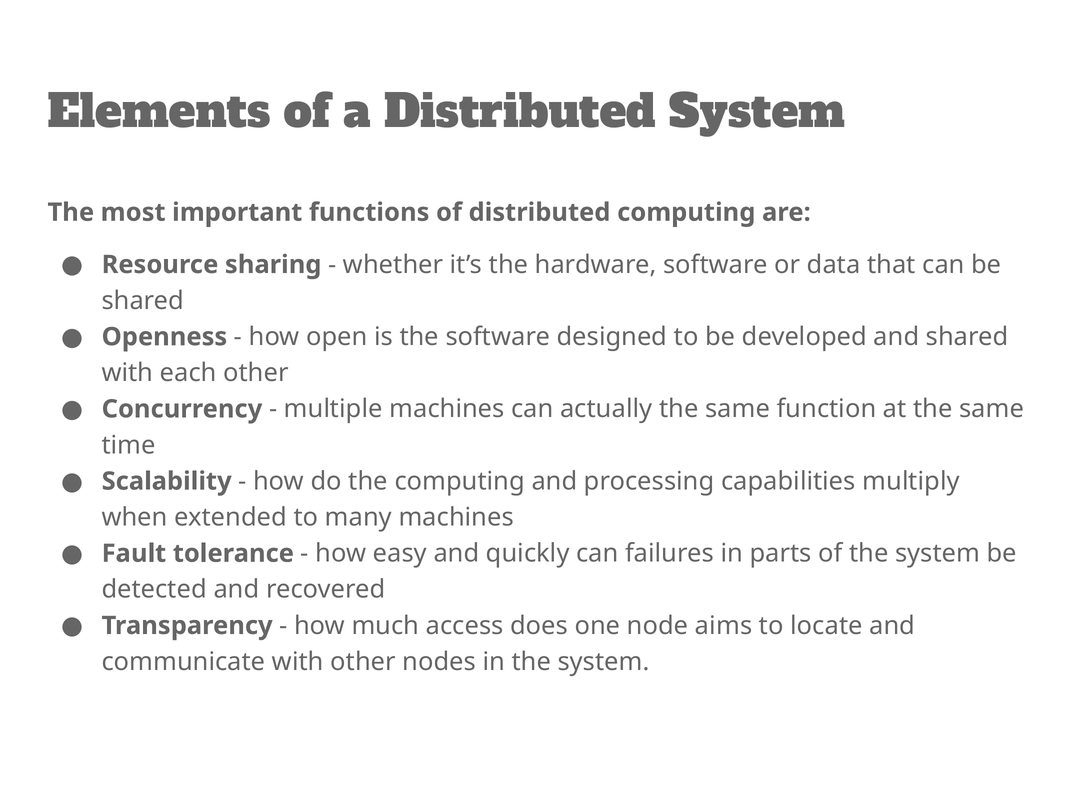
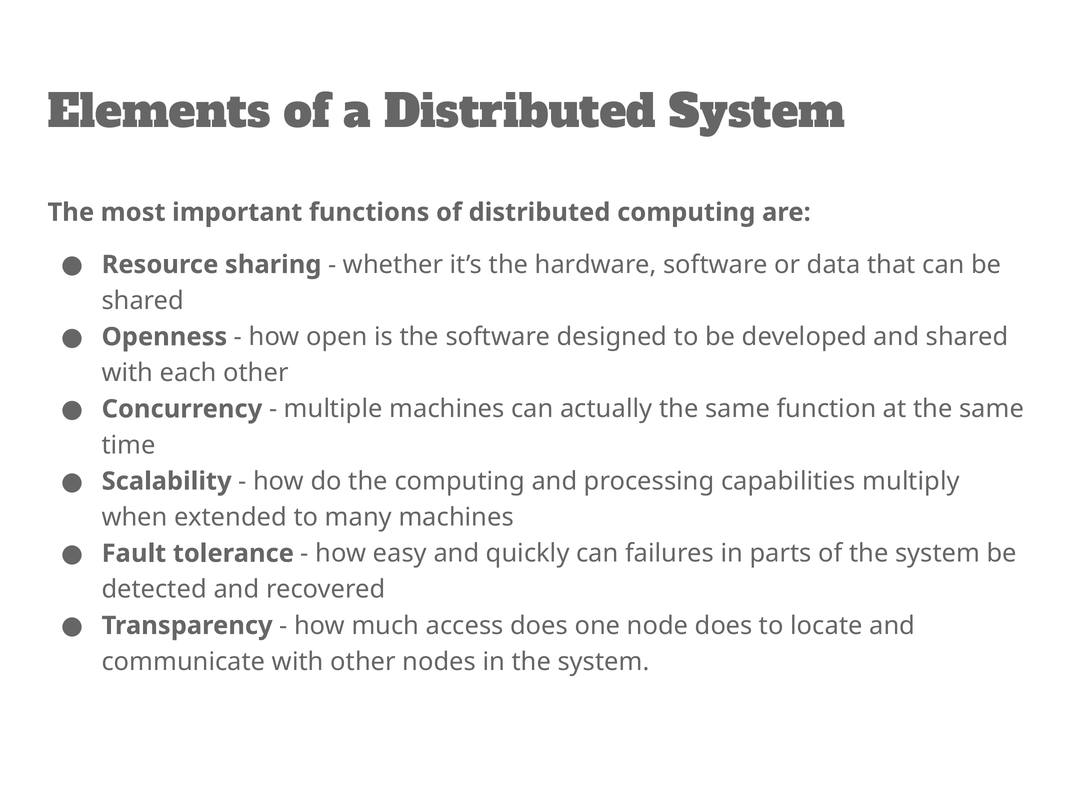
node aims: aims -> does
